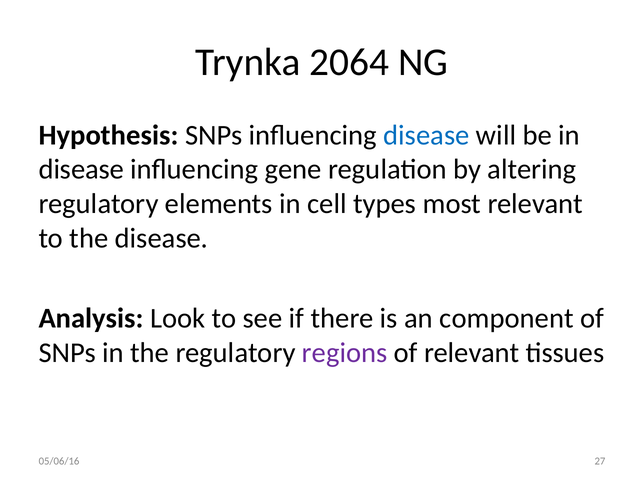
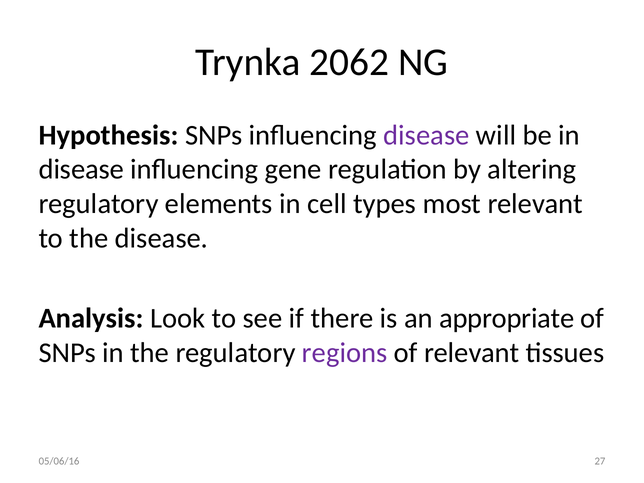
2064: 2064 -> 2062
disease at (426, 135) colour: blue -> purple
component: component -> appropriate
